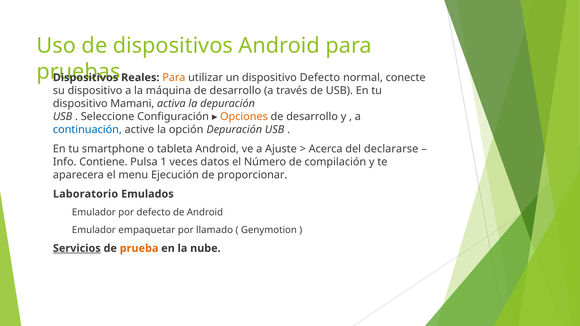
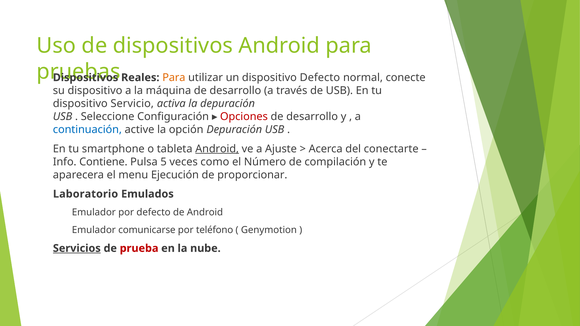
Mamani: Mamani -> Servicio
Opciones colour: orange -> red
Android at (217, 149) underline: none -> present
declararse: declararse -> conectarte
1: 1 -> 5
datos: datos -> como
empaquetar: empaquetar -> comunicarse
llamado: llamado -> teléfono
prueba colour: orange -> red
